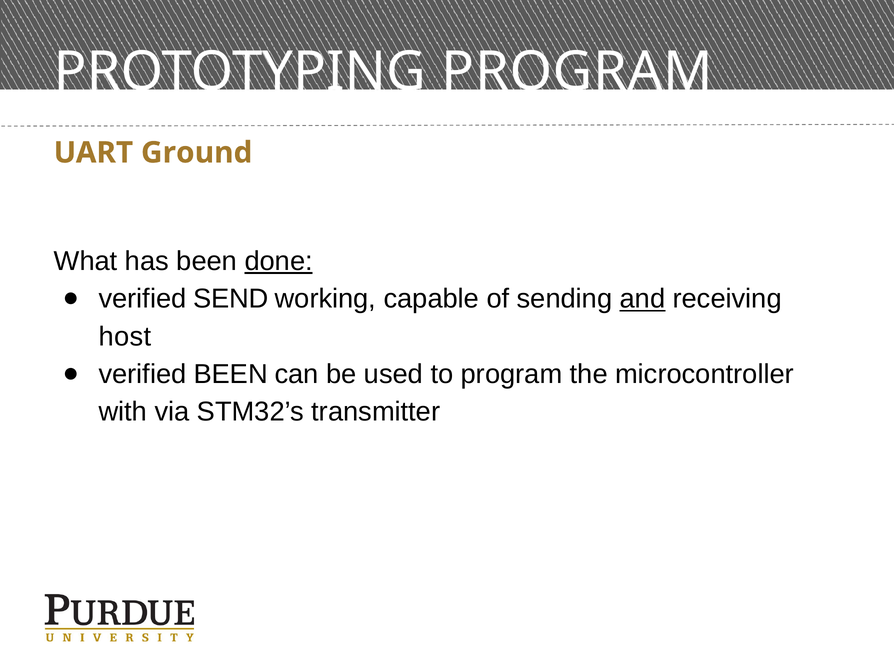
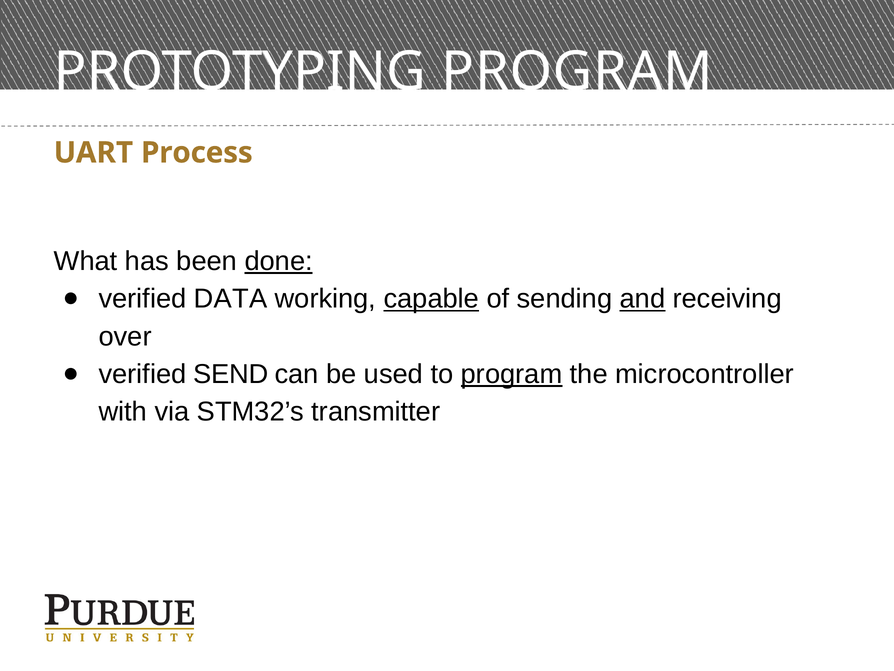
Ground: Ground -> Process
SEND: SEND -> DATA
capable underline: none -> present
host: host -> over
verified BEEN: BEEN -> SEND
program at (512, 374) underline: none -> present
